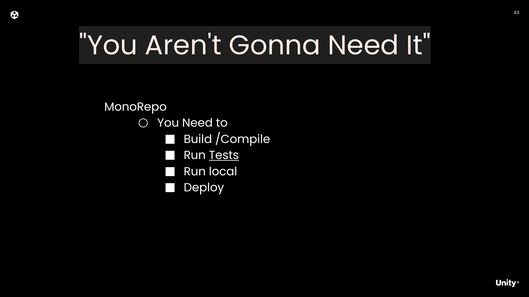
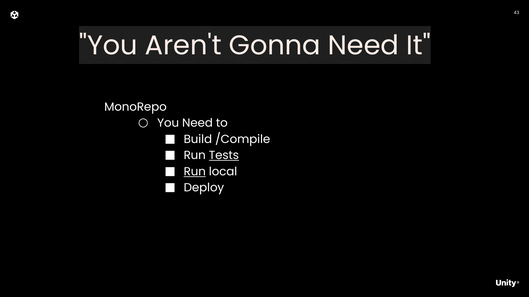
Run at (195, 172) underline: none -> present
